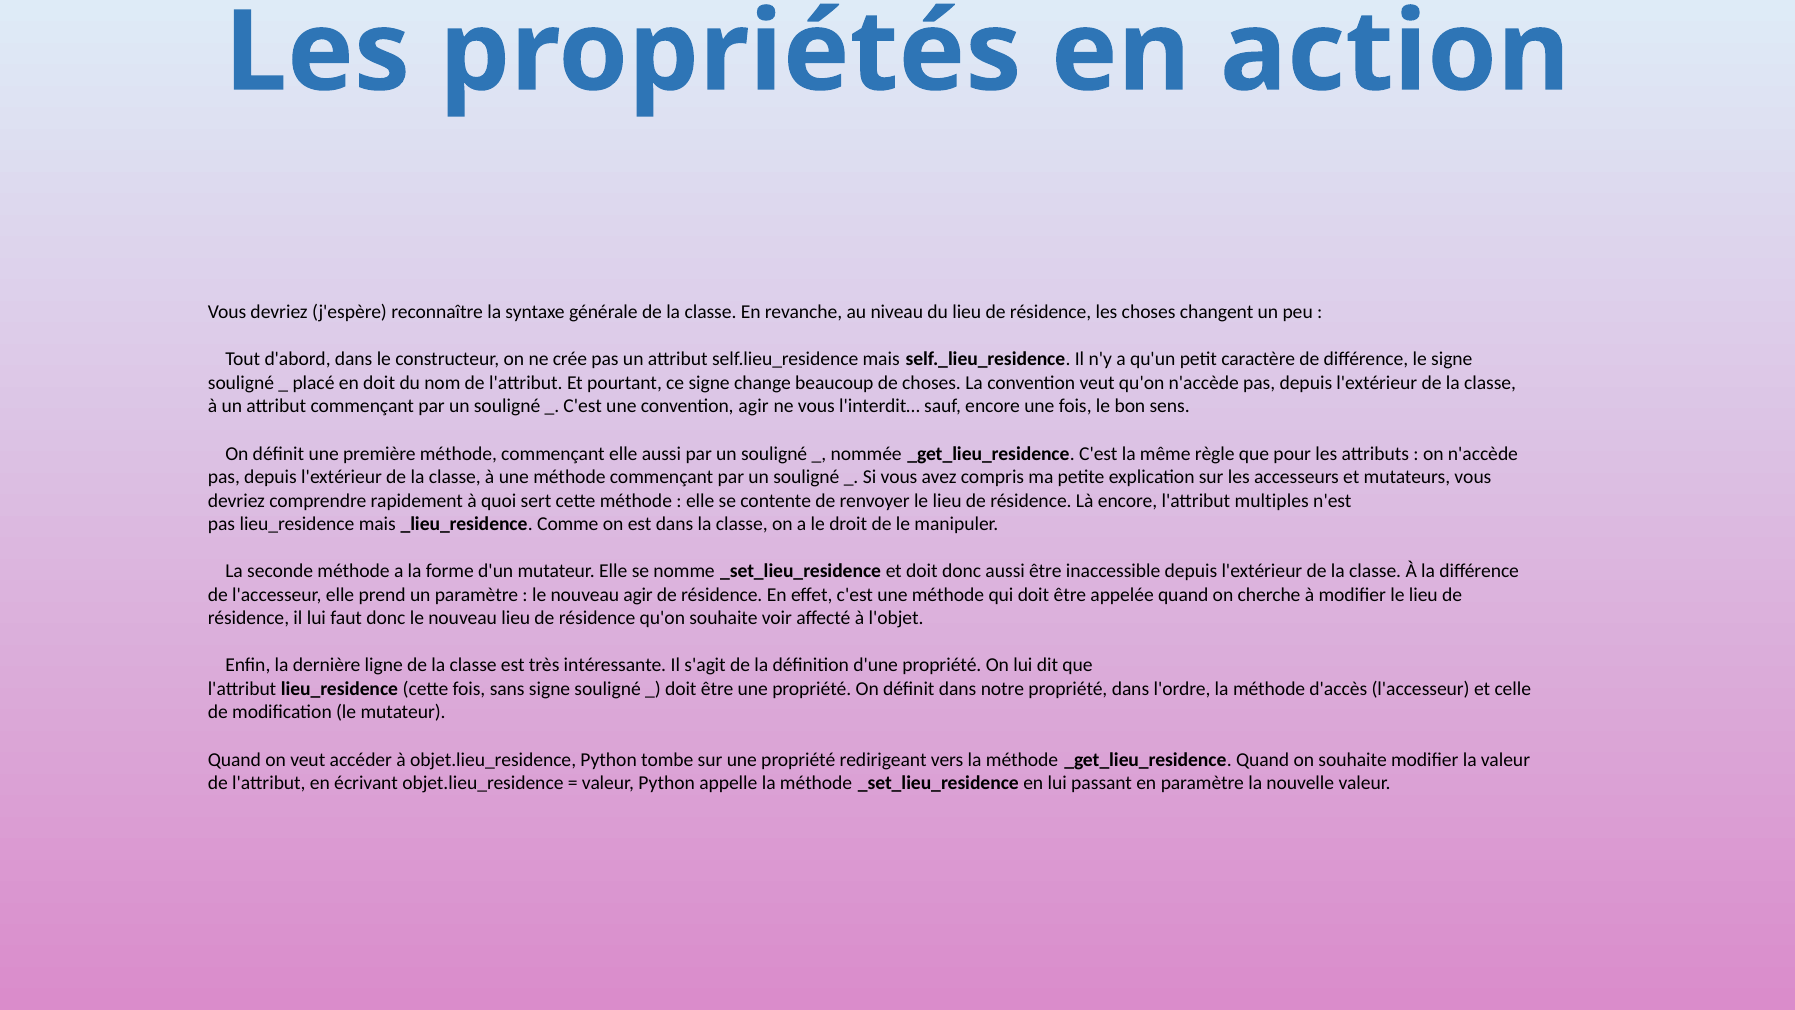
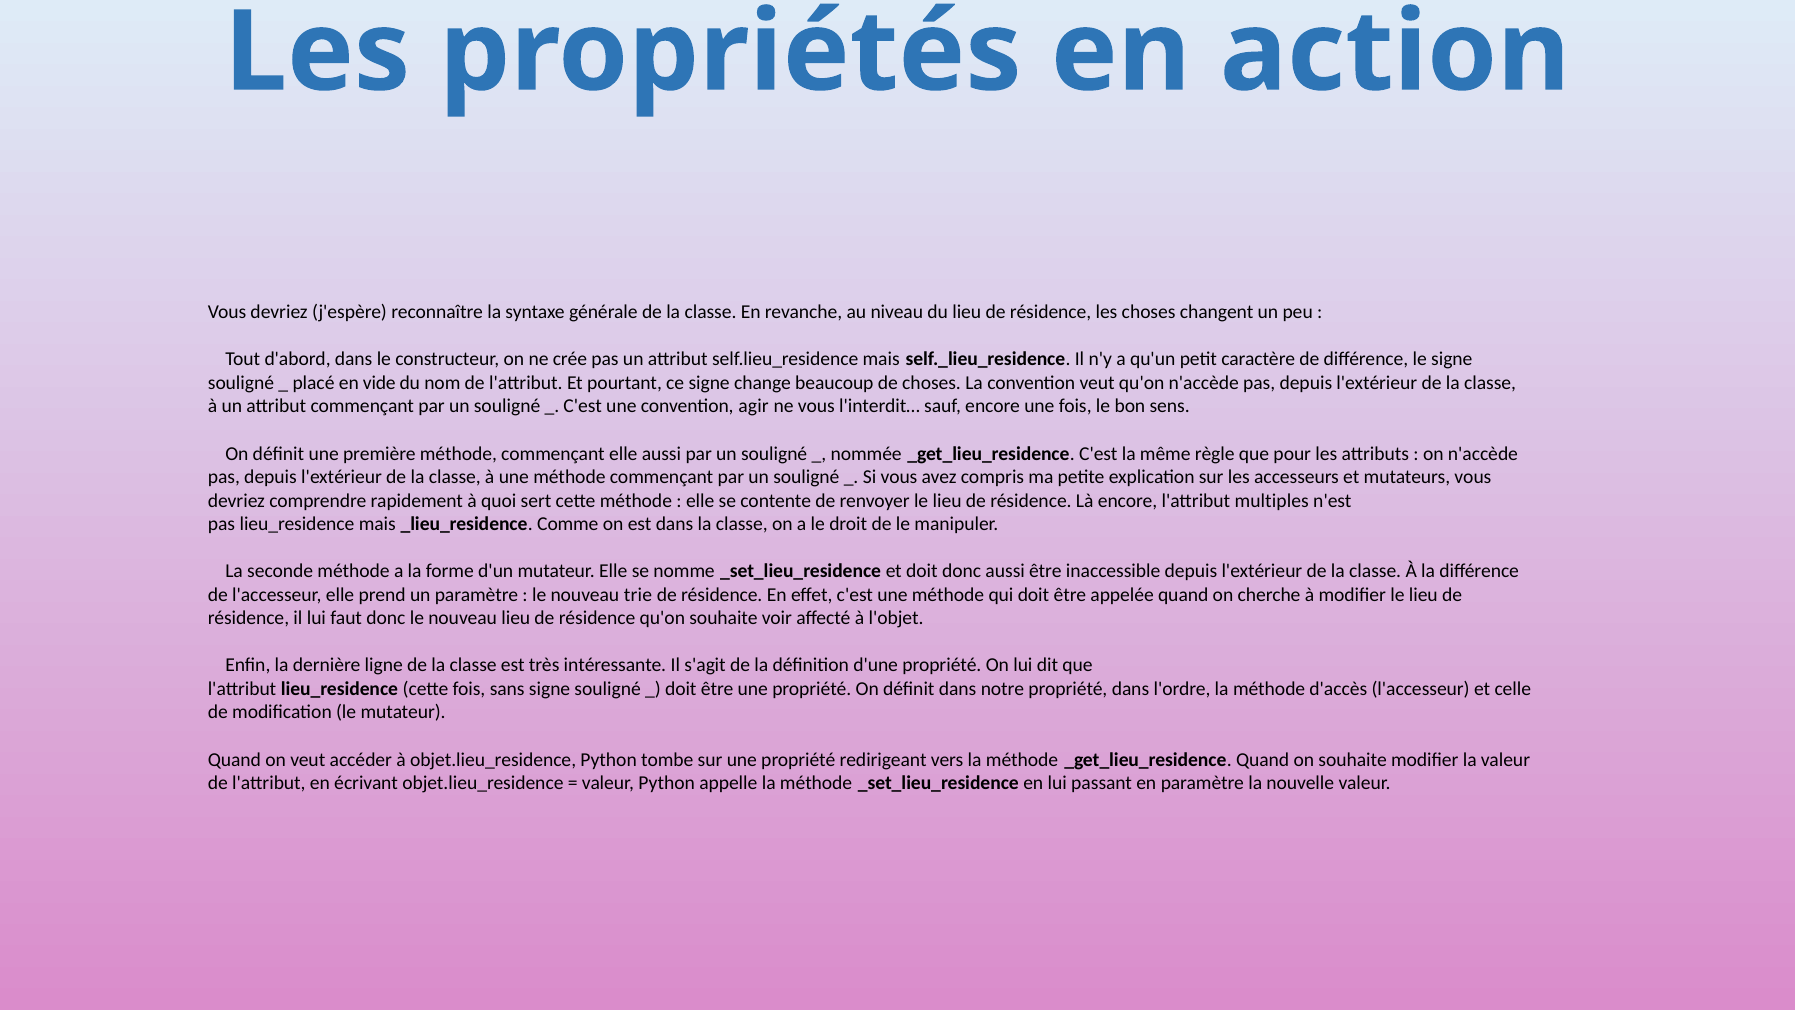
en doit: doit -> vide
nouveau agir: agir -> trie
